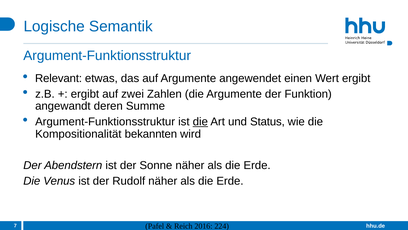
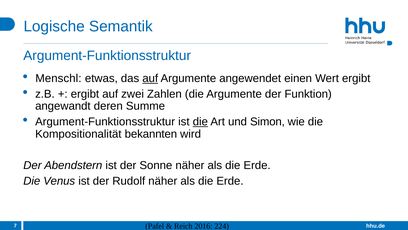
Relevant: Relevant -> Menschl
auf at (150, 78) underline: none -> present
Status: Status -> Simon
